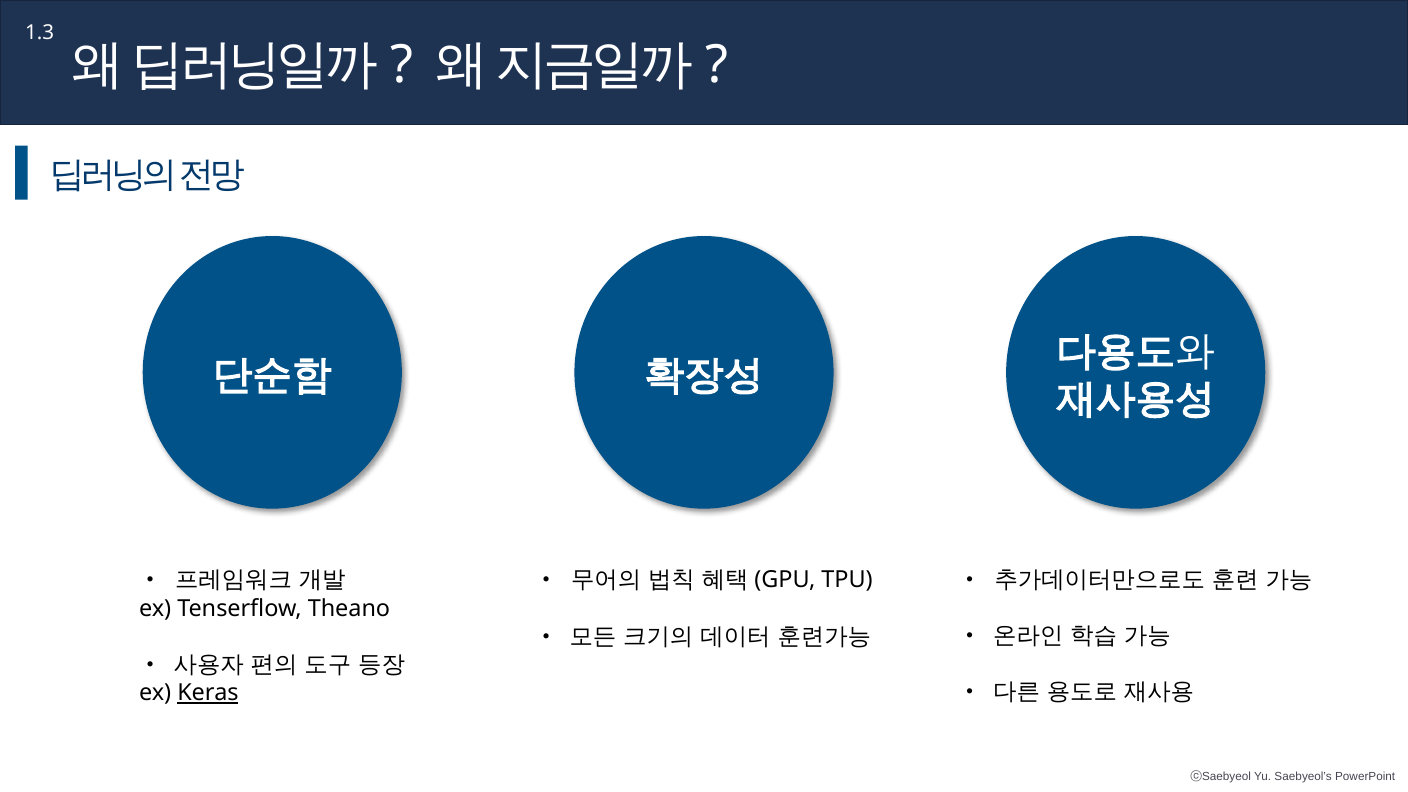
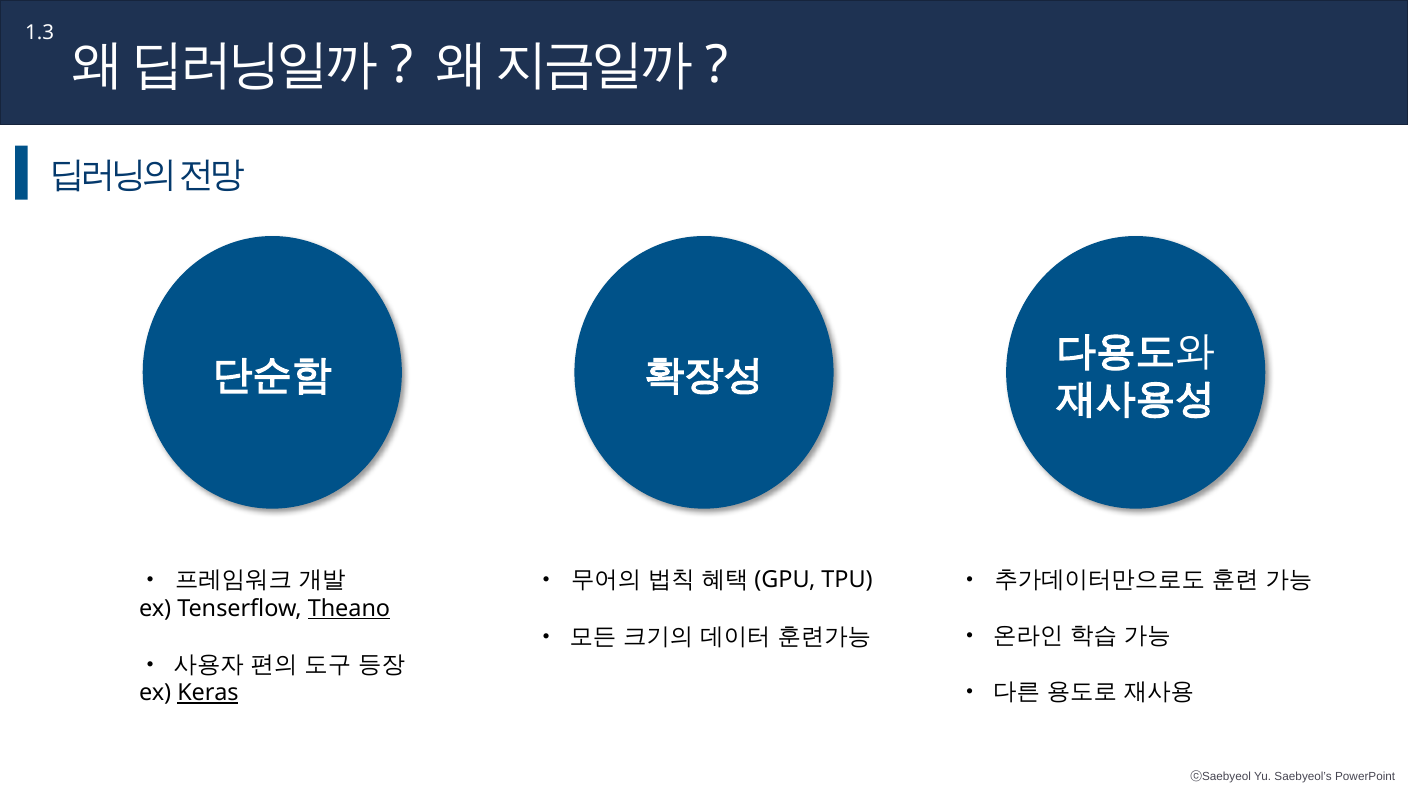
Theano underline: none -> present
